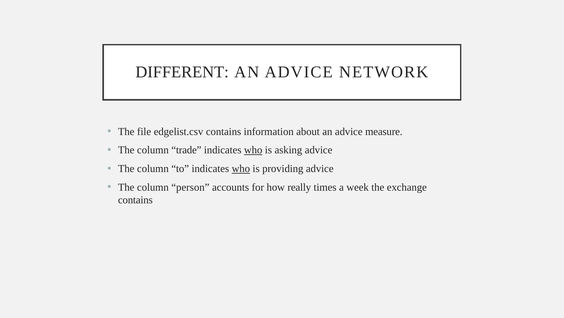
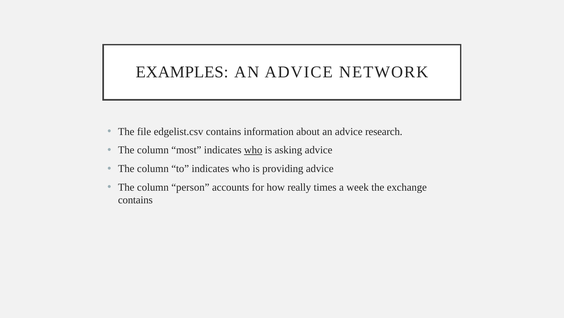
DIFFERENT: DIFFERENT -> EXAMPLES
measure: measure -> research
trade: trade -> most
who at (241, 168) underline: present -> none
